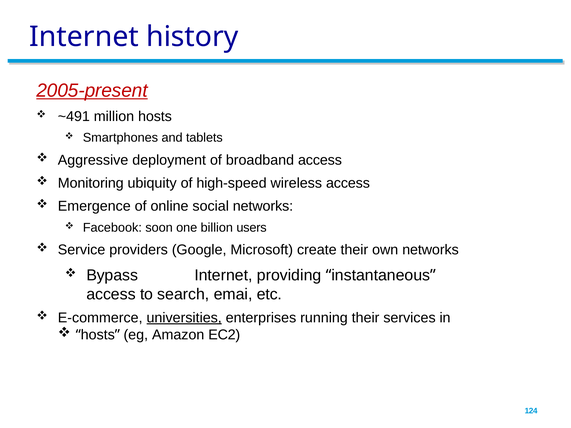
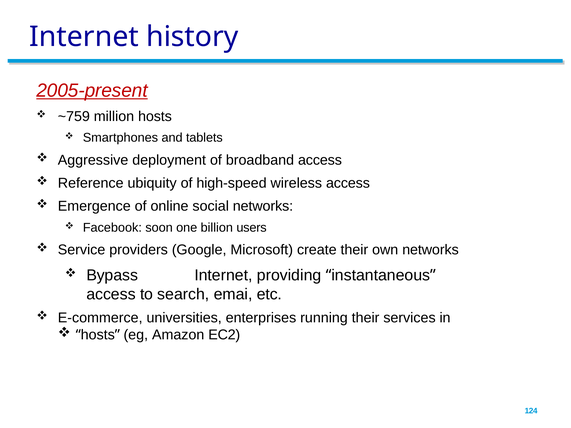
~491: ~491 -> ~759
Monitoring: Monitoring -> Reference
universities underline: present -> none
